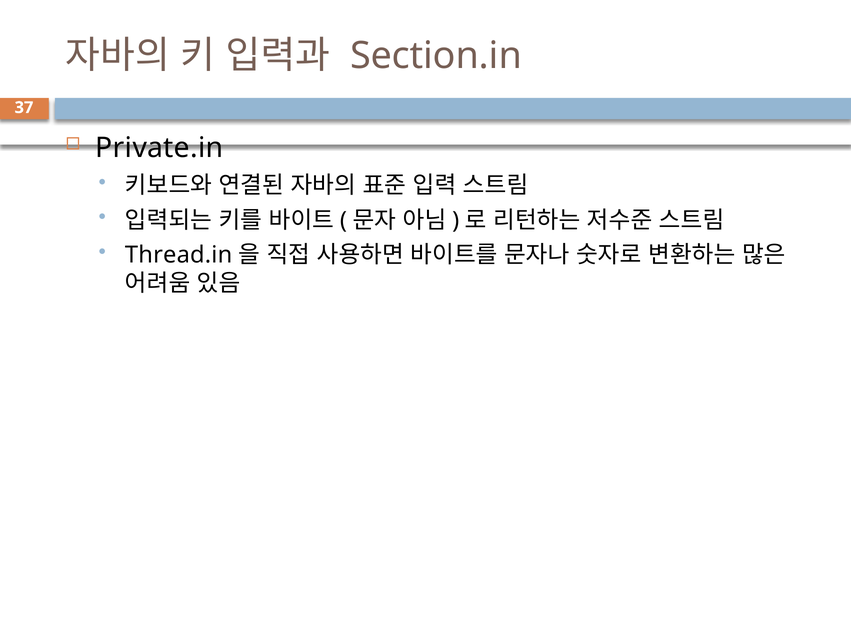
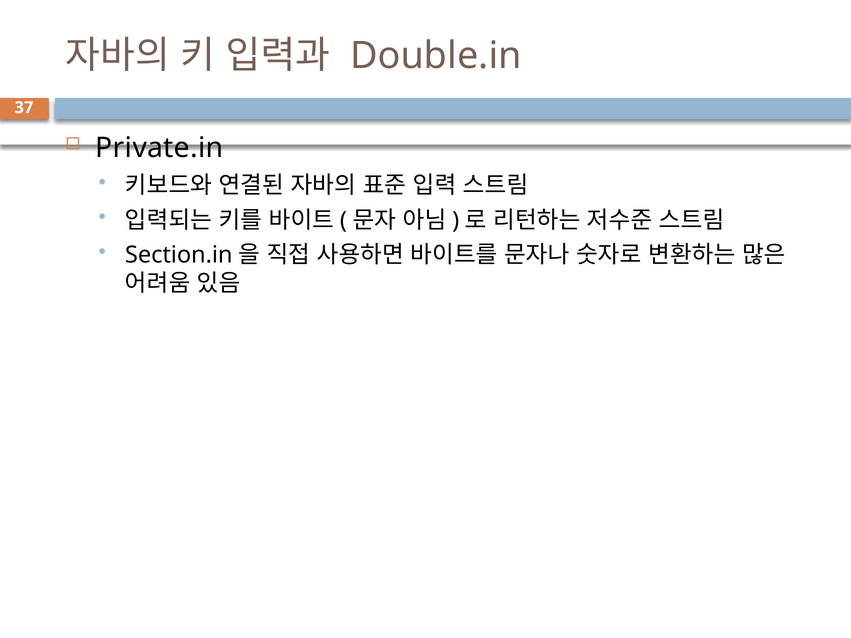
Section.in: Section.in -> Double.in
Thread.in: Thread.in -> Section.in
